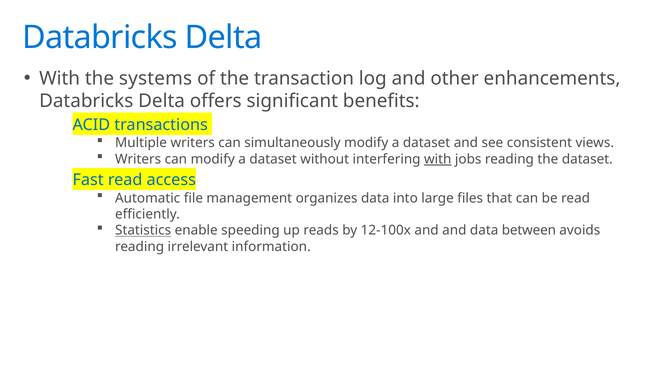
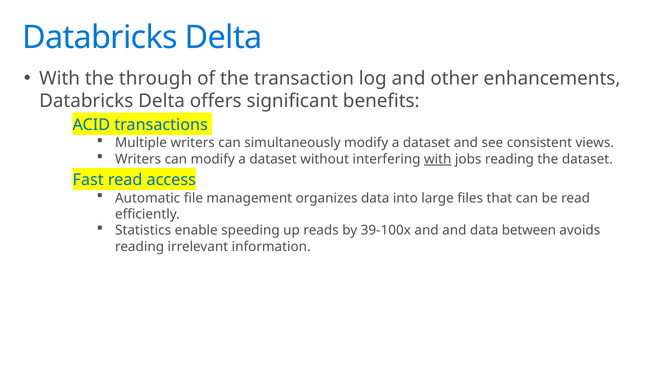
systems: systems -> through
Statistics underline: present -> none
12-100x: 12-100x -> 39-100x
